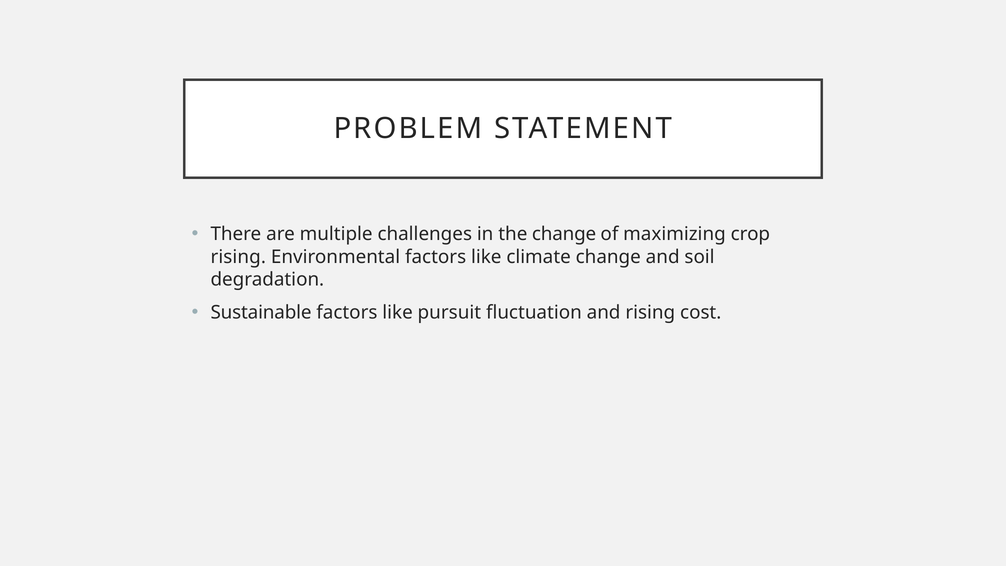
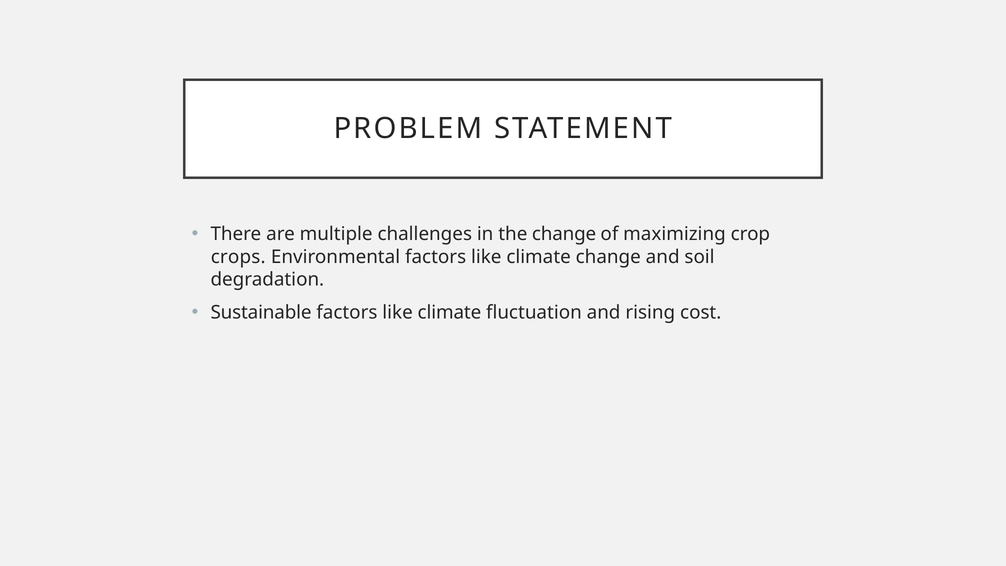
rising at (238, 257): rising -> crops
pursuit at (449, 312): pursuit -> climate
